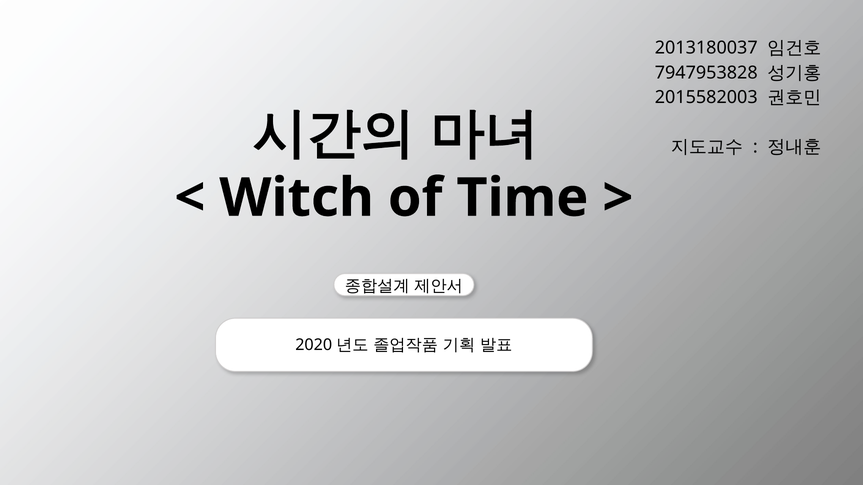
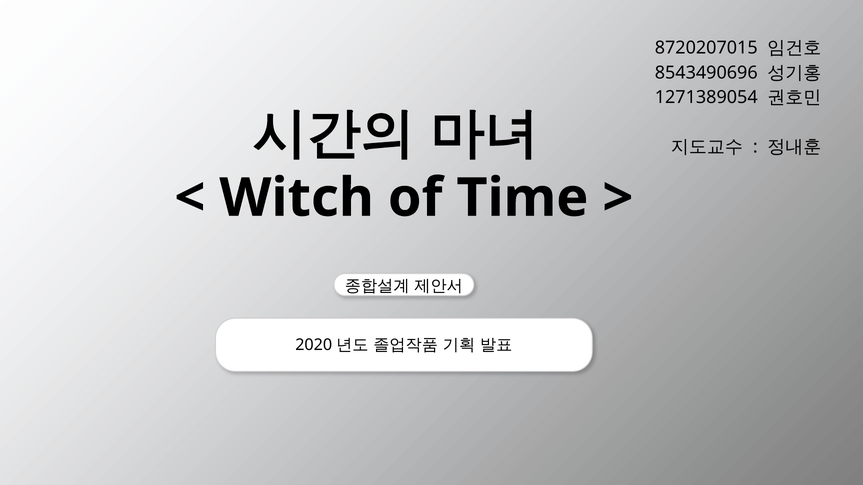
2013180037: 2013180037 -> 8720207015
7947953828: 7947953828 -> 8543490696
2015582003: 2015582003 -> 1271389054
